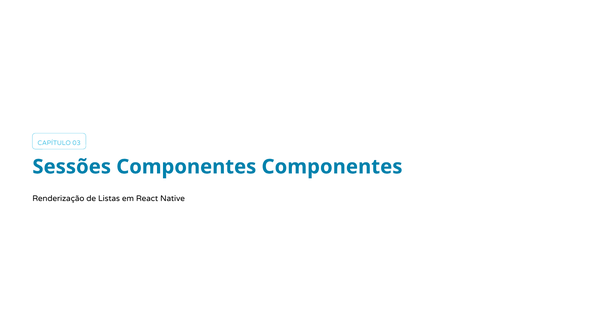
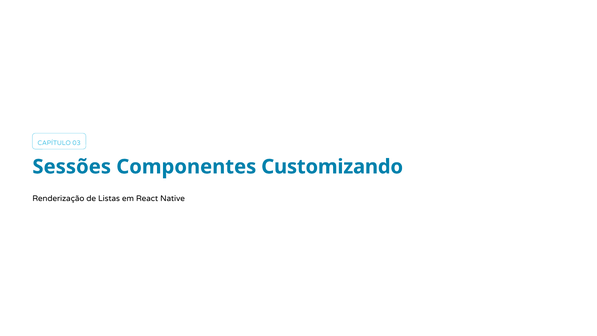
Componentes Componentes: Componentes -> Customizando
